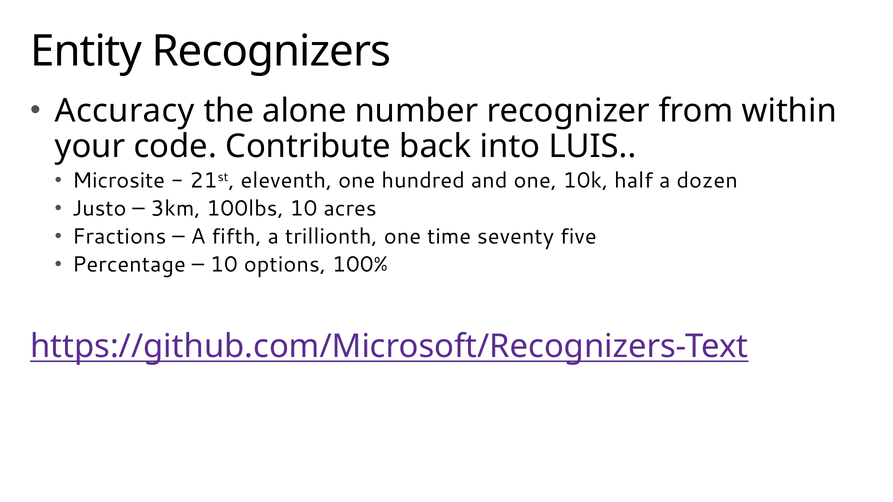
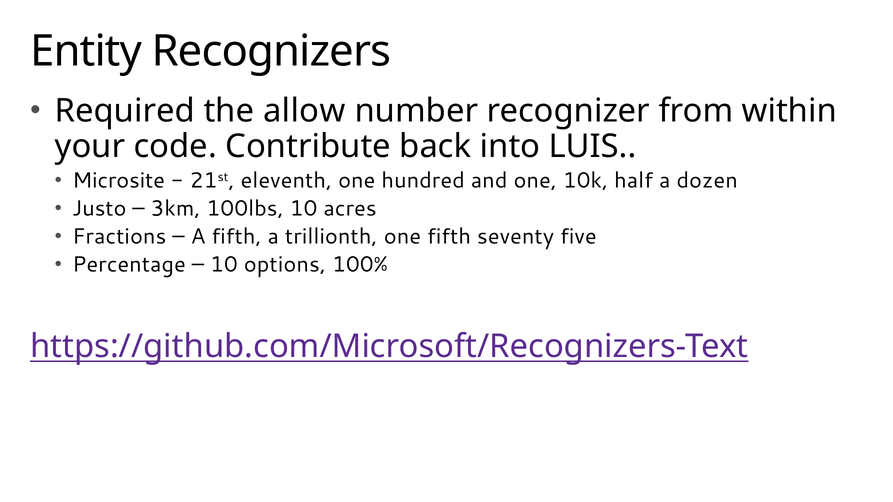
Accuracy: Accuracy -> Required
alone: alone -> allow
one time: time -> fifth
